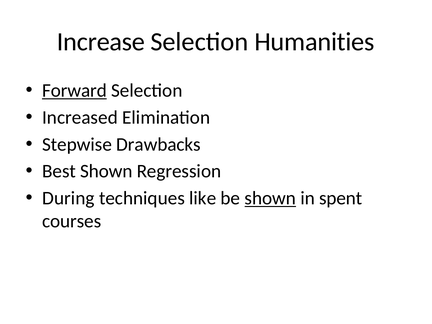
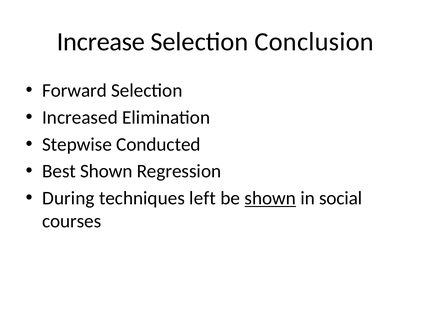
Humanities: Humanities -> Conclusion
Forward underline: present -> none
Drawbacks: Drawbacks -> Conducted
like: like -> left
spent: spent -> social
